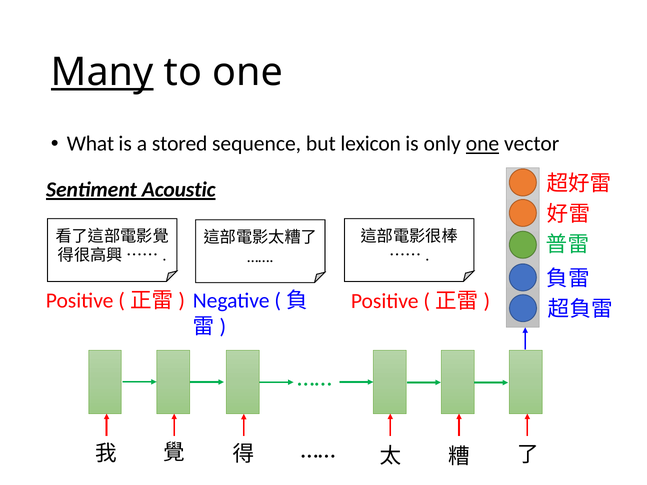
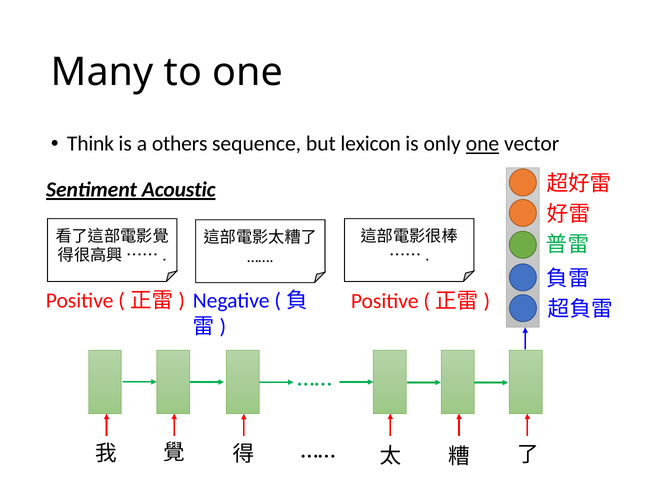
Many underline: present -> none
What: What -> Think
stored: stored -> others
